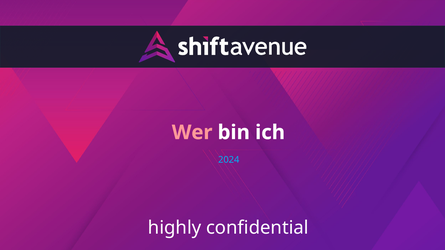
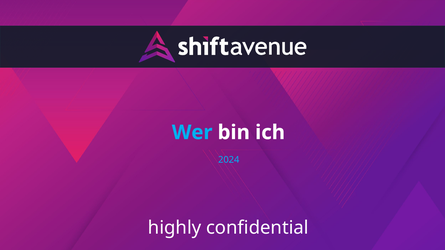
Wer colour: pink -> light blue
